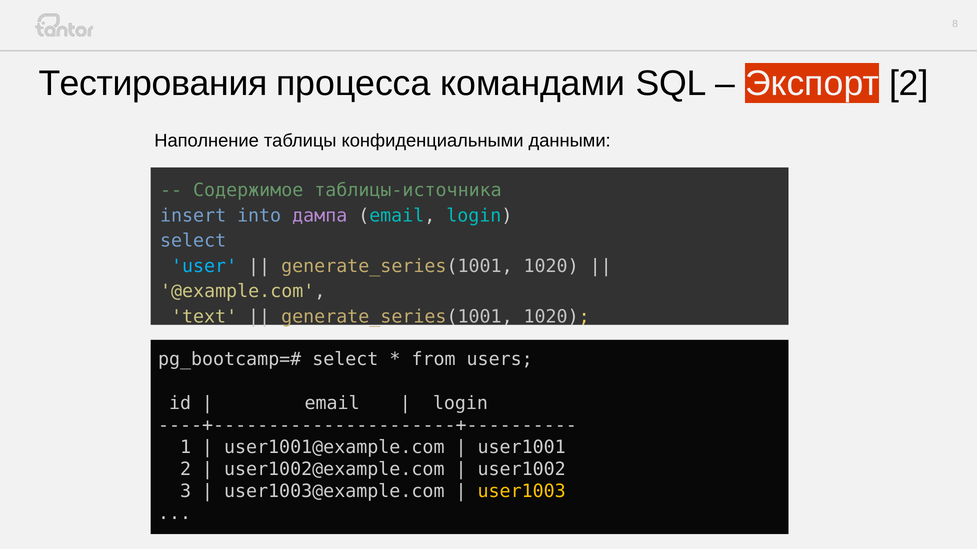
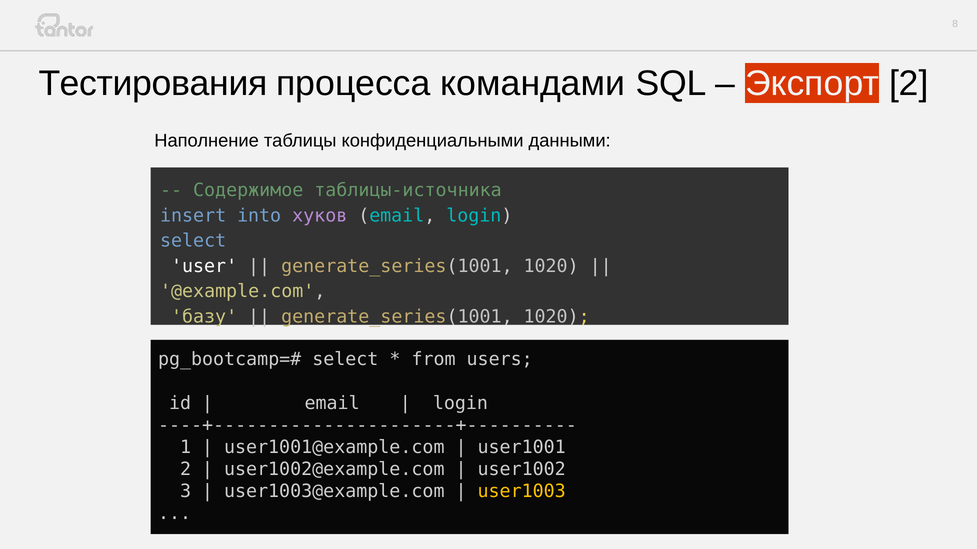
дампа: дампа -> хуков
user colour: light blue -> white
text: text -> базу
